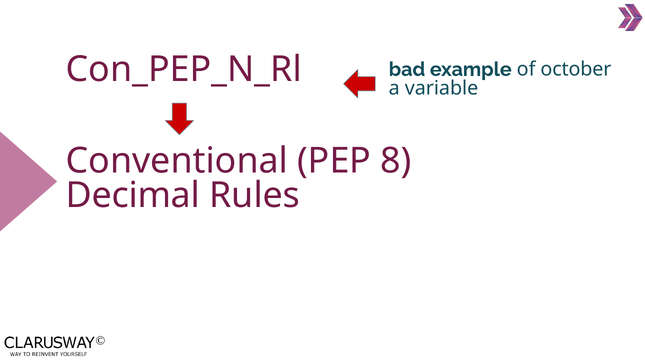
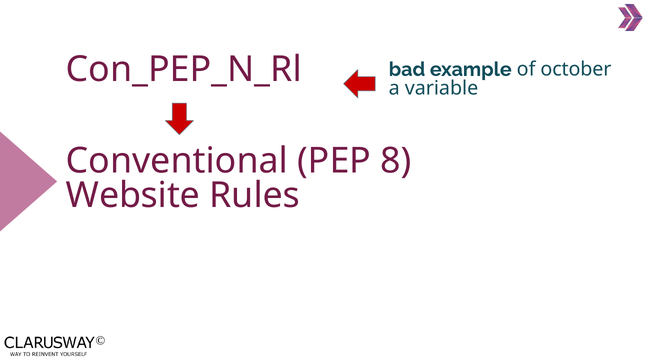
Decimal: Decimal -> Website
